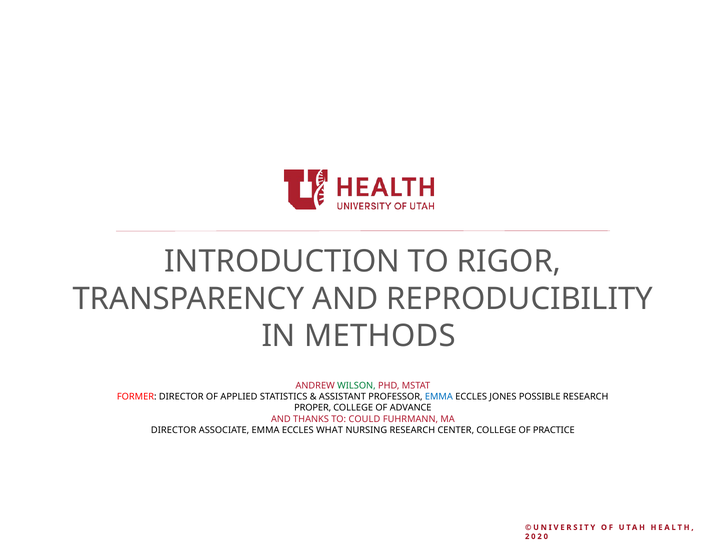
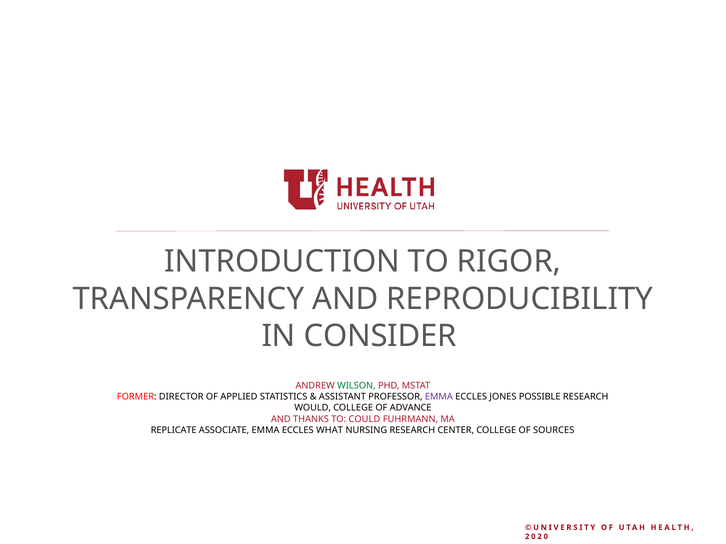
METHODS: METHODS -> CONSIDER
EMMA at (439, 397) colour: blue -> purple
PROPER: PROPER -> WOULD
DIRECTOR at (174, 431): DIRECTOR -> REPLICATE
PRACTICE: PRACTICE -> SOURCES
